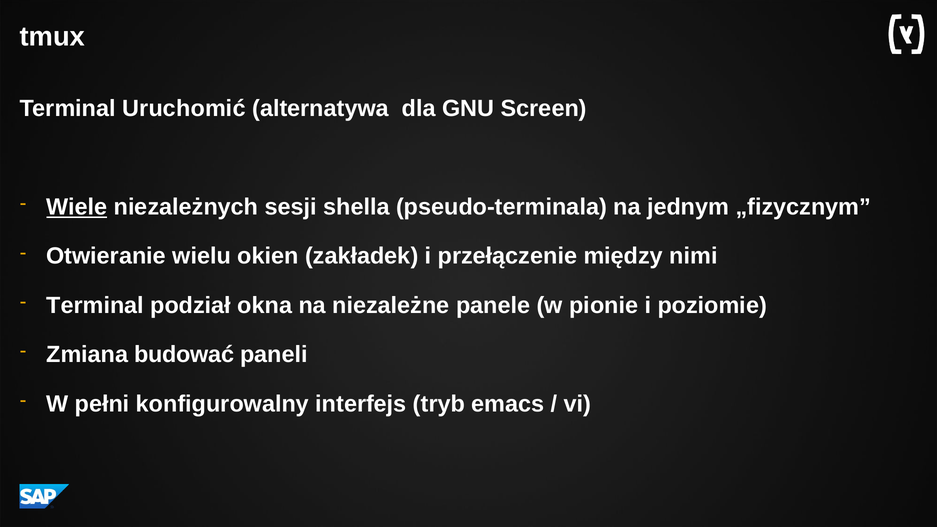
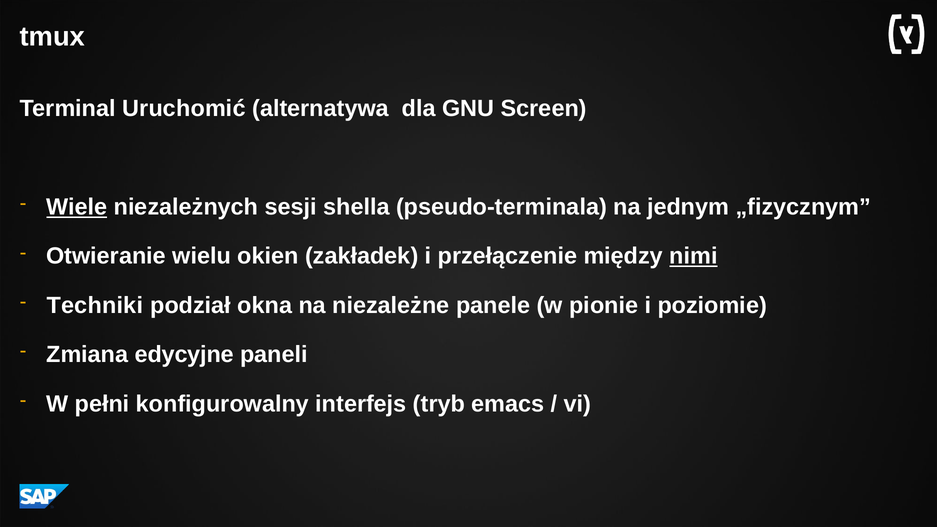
nimi underline: none -> present
Terminal at (95, 305): Terminal -> Techniki
budować: budować -> edycyjne
